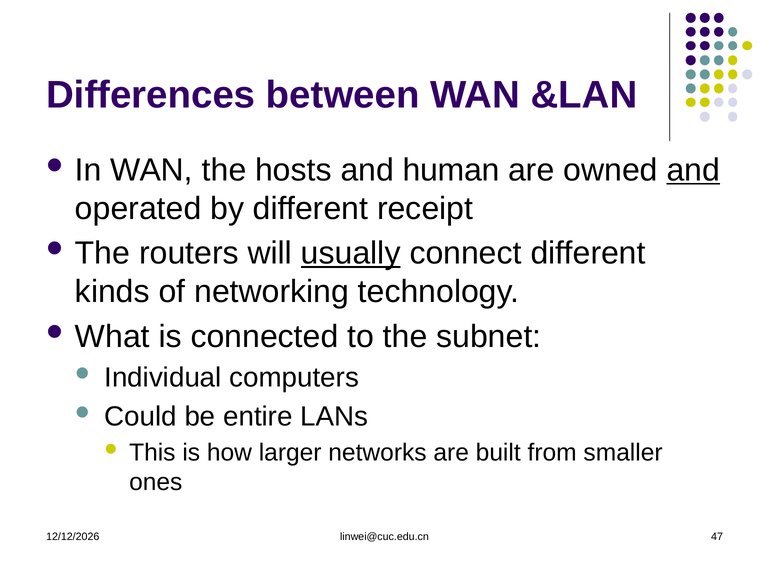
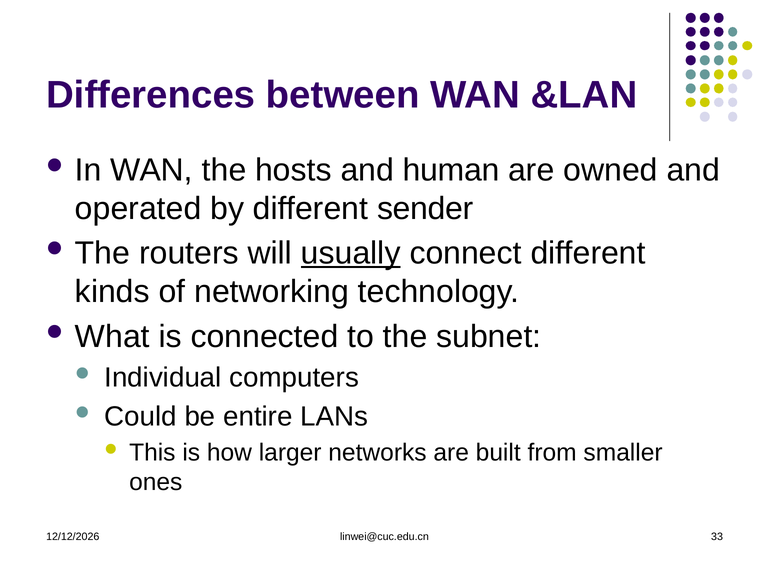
and at (693, 170) underline: present -> none
receipt: receipt -> sender
47: 47 -> 33
